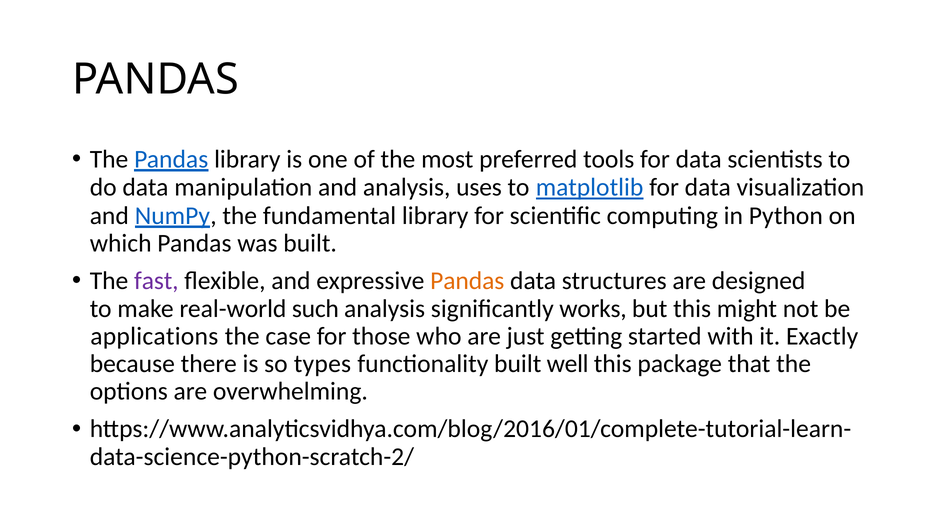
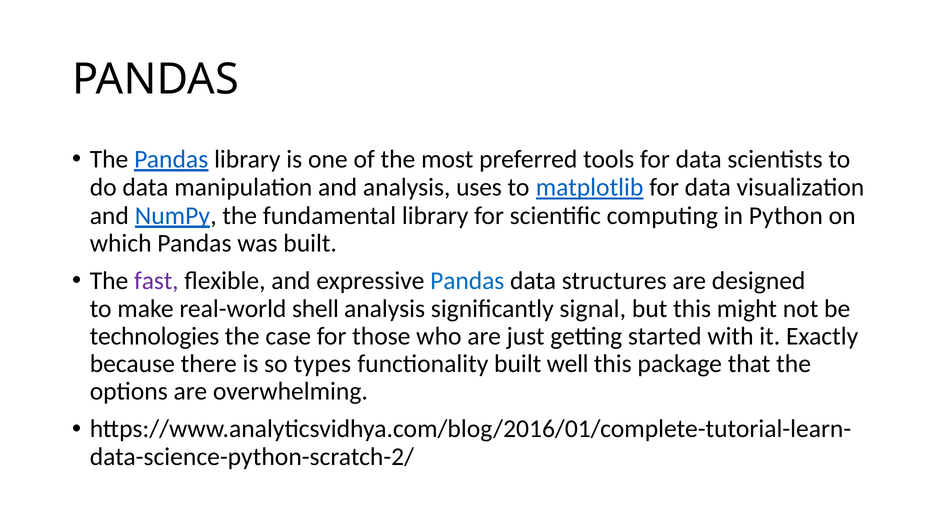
Pandas at (467, 281) colour: orange -> blue
such: such -> shell
works: works -> signal
applications: applications -> technologies
